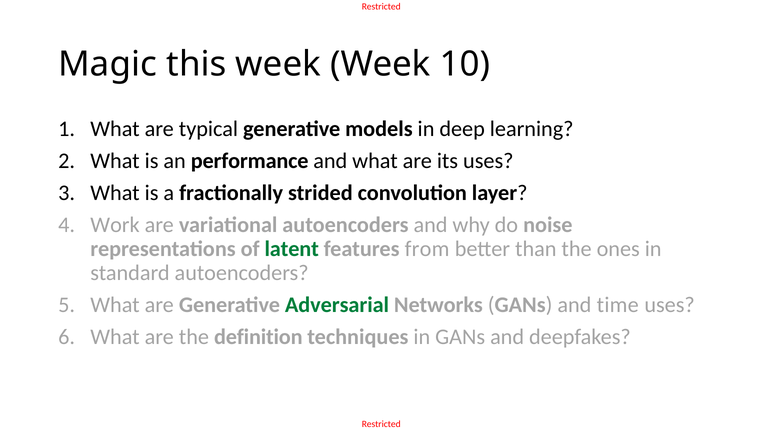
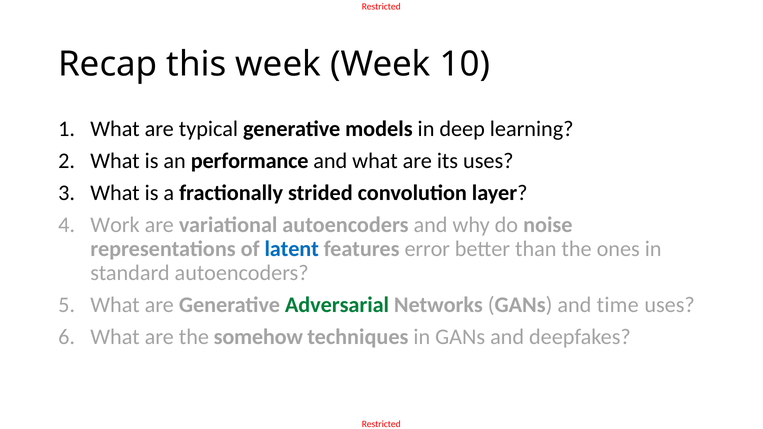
Magic: Magic -> Recap
latent colour: green -> blue
from: from -> error
definition: definition -> somehow
